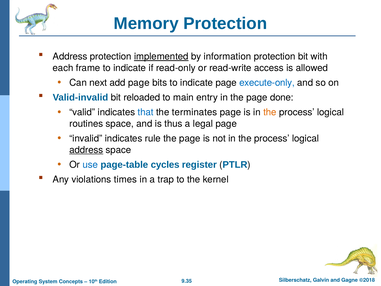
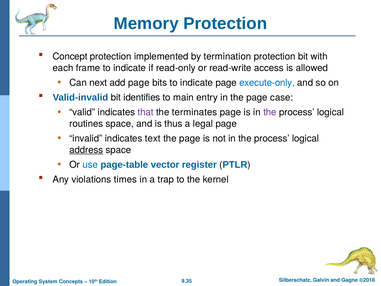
Address at (70, 57): Address -> Concept
implemented underline: present -> none
information: information -> termination
reloaded: reloaded -> identifies
done: done -> case
that colour: blue -> purple
the at (270, 112) colour: orange -> purple
rule: rule -> text
cycles: cycles -> vector
